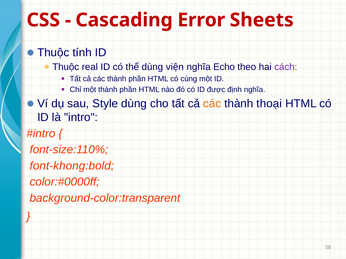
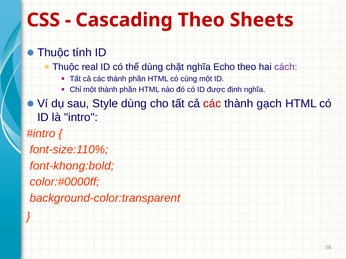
Cascading Error: Error -> Theo
viện: viện -> chặt
các at (212, 104) colour: orange -> red
thoại: thoại -> gạch
